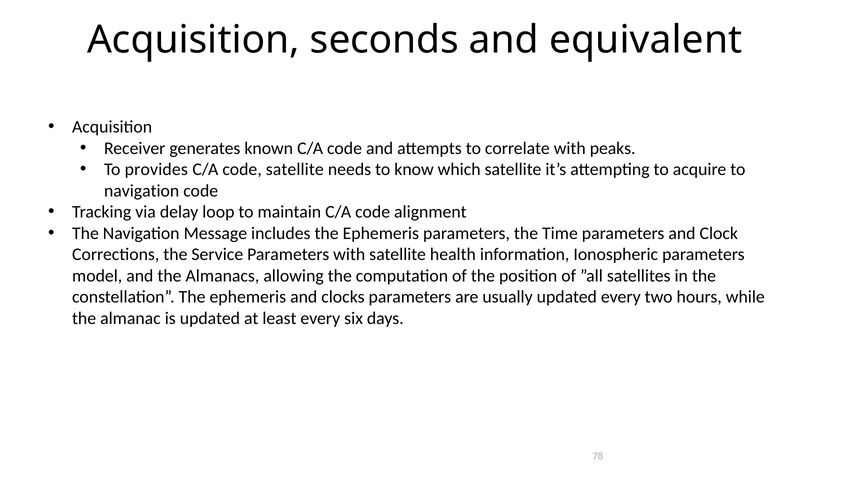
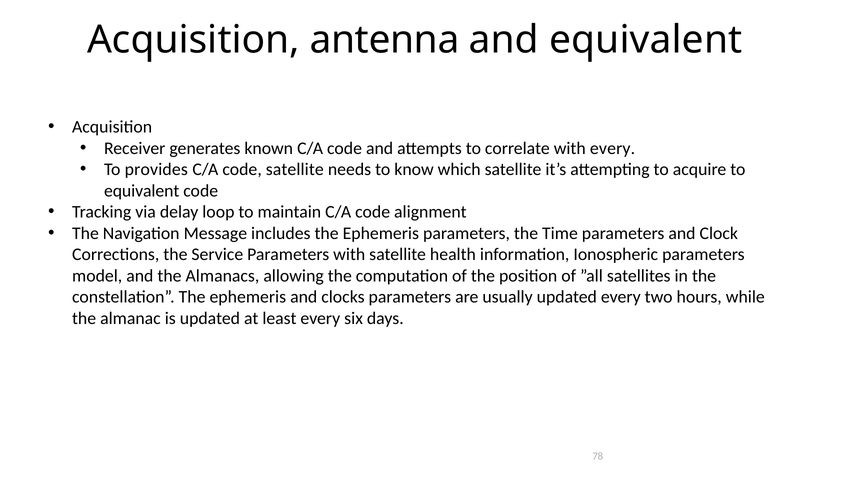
seconds: seconds -> antenna
with peaks: peaks -> every
navigation at (142, 191): navigation -> equivalent
